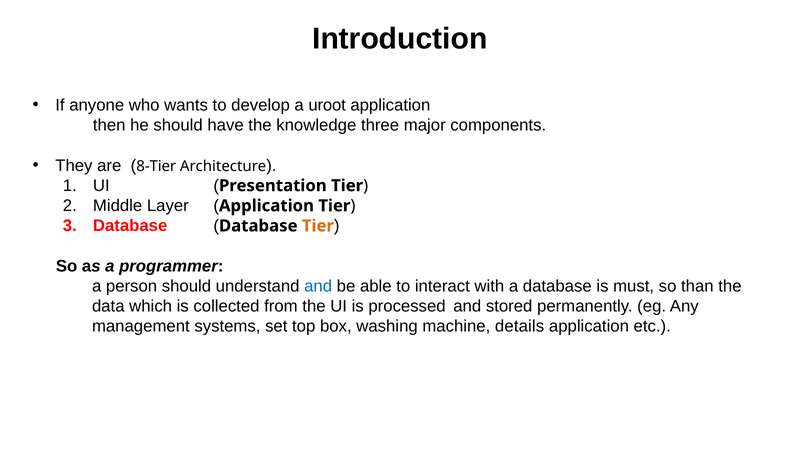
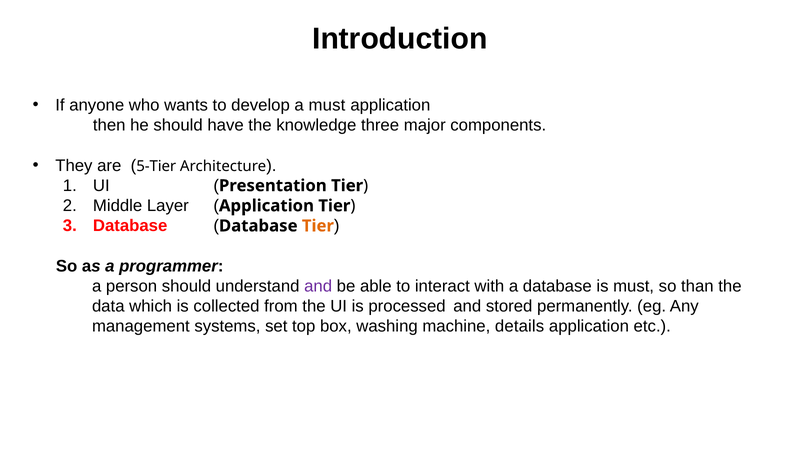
a uroot: uroot -> must
8-Tier: 8-Tier -> 5-Tier
and at (318, 286) colour: blue -> purple
